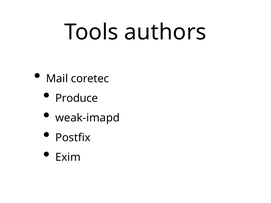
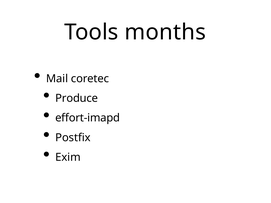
authors: authors -> months
weak-imapd: weak-imapd -> effort-imapd
